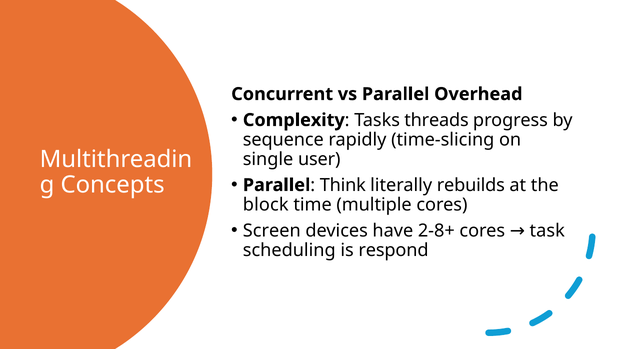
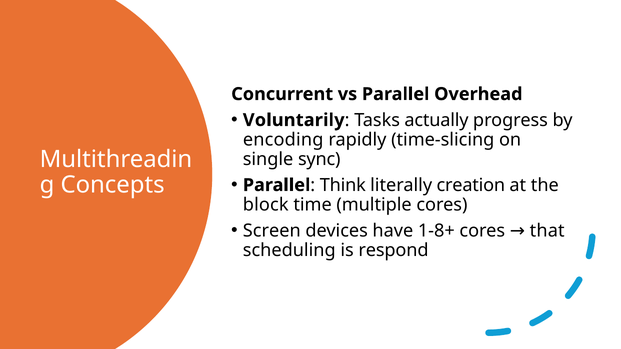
Complexity: Complexity -> Voluntarily
threads: threads -> actually
sequence: sequence -> encoding
user: user -> sync
rebuilds: rebuilds -> creation
2-8+: 2-8+ -> 1-8+
task: task -> that
